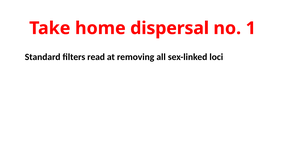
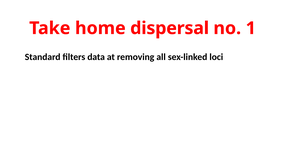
read: read -> data
